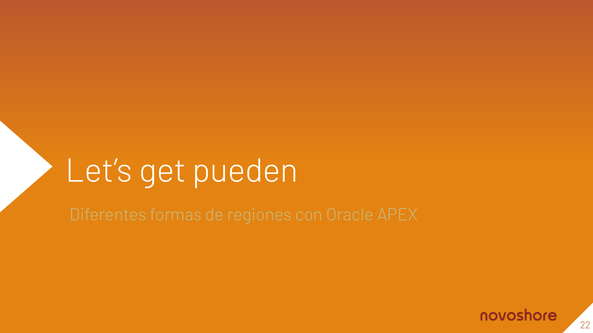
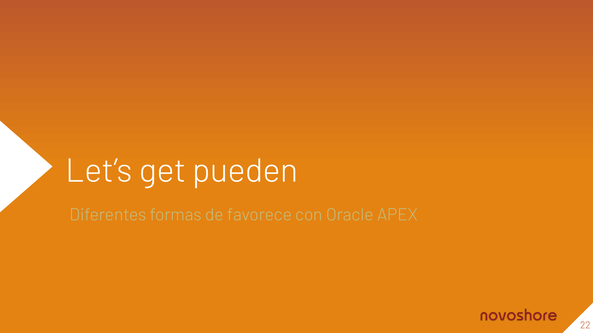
regiones: regiones -> favorece
